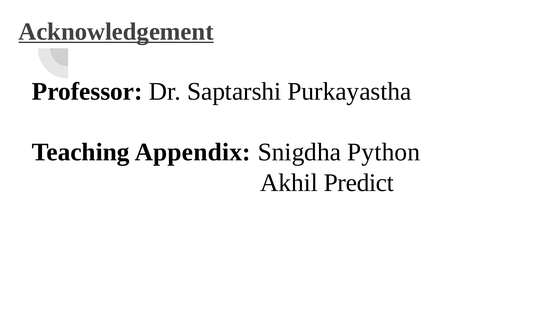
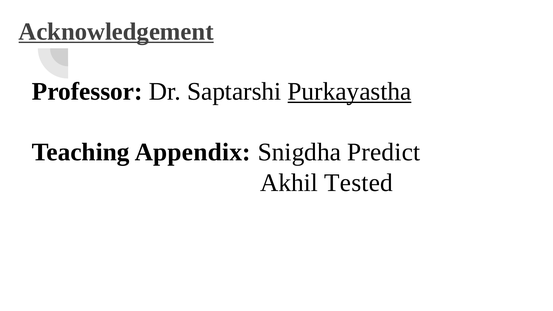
Purkayastha underline: none -> present
Python: Python -> Predict
Predict: Predict -> Tested
